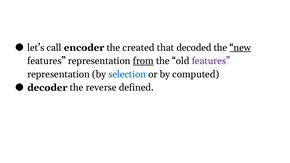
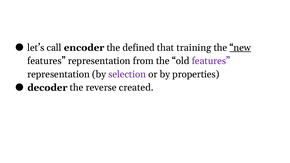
created: created -> defined
decoded: decoded -> training
from underline: present -> none
selection colour: blue -> purple
computed: computed -> properties
defined: defined -> created
